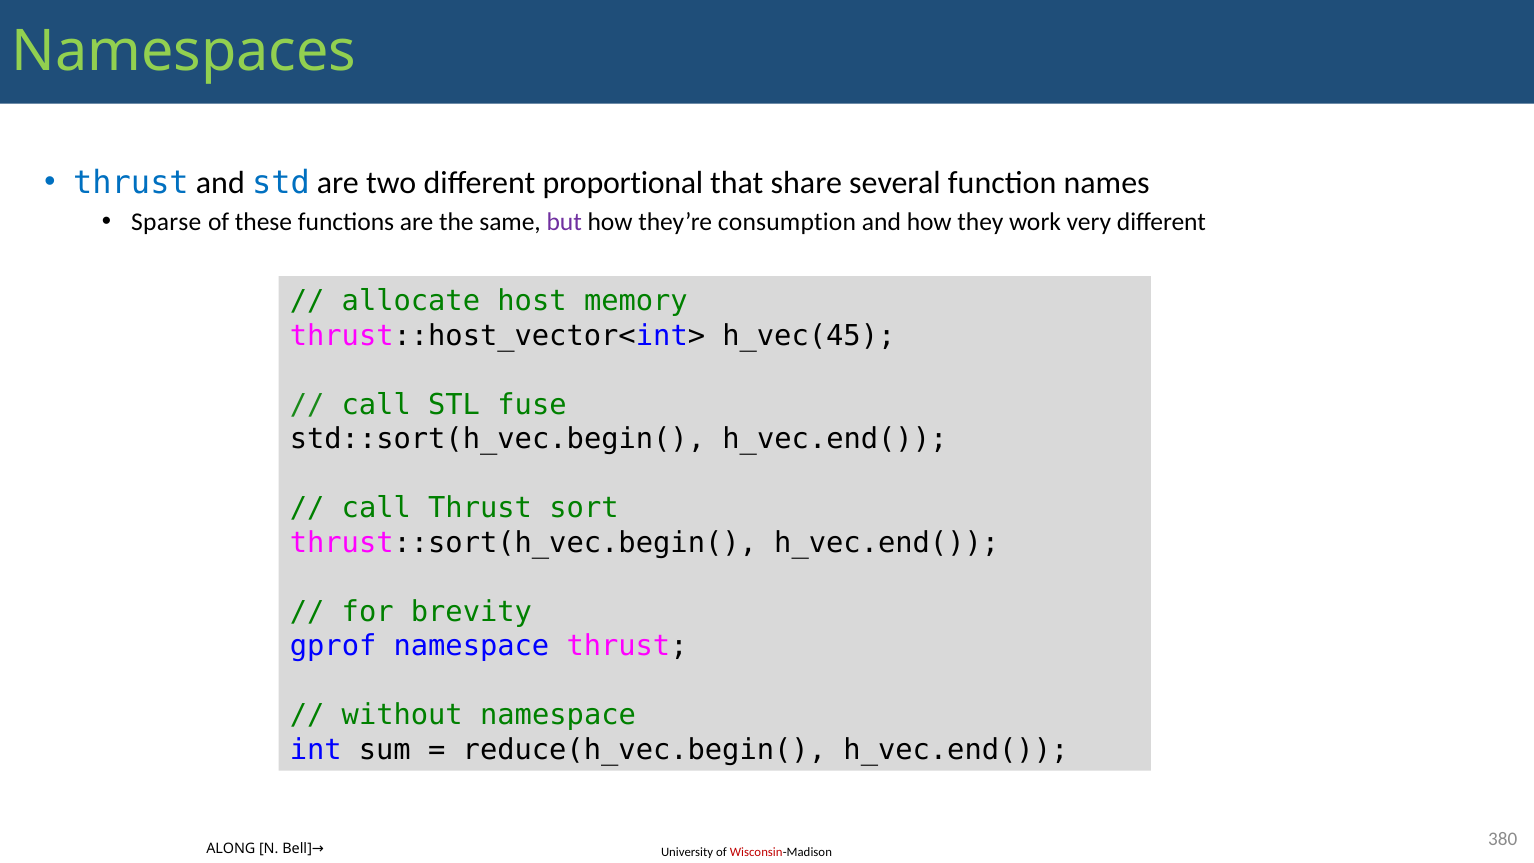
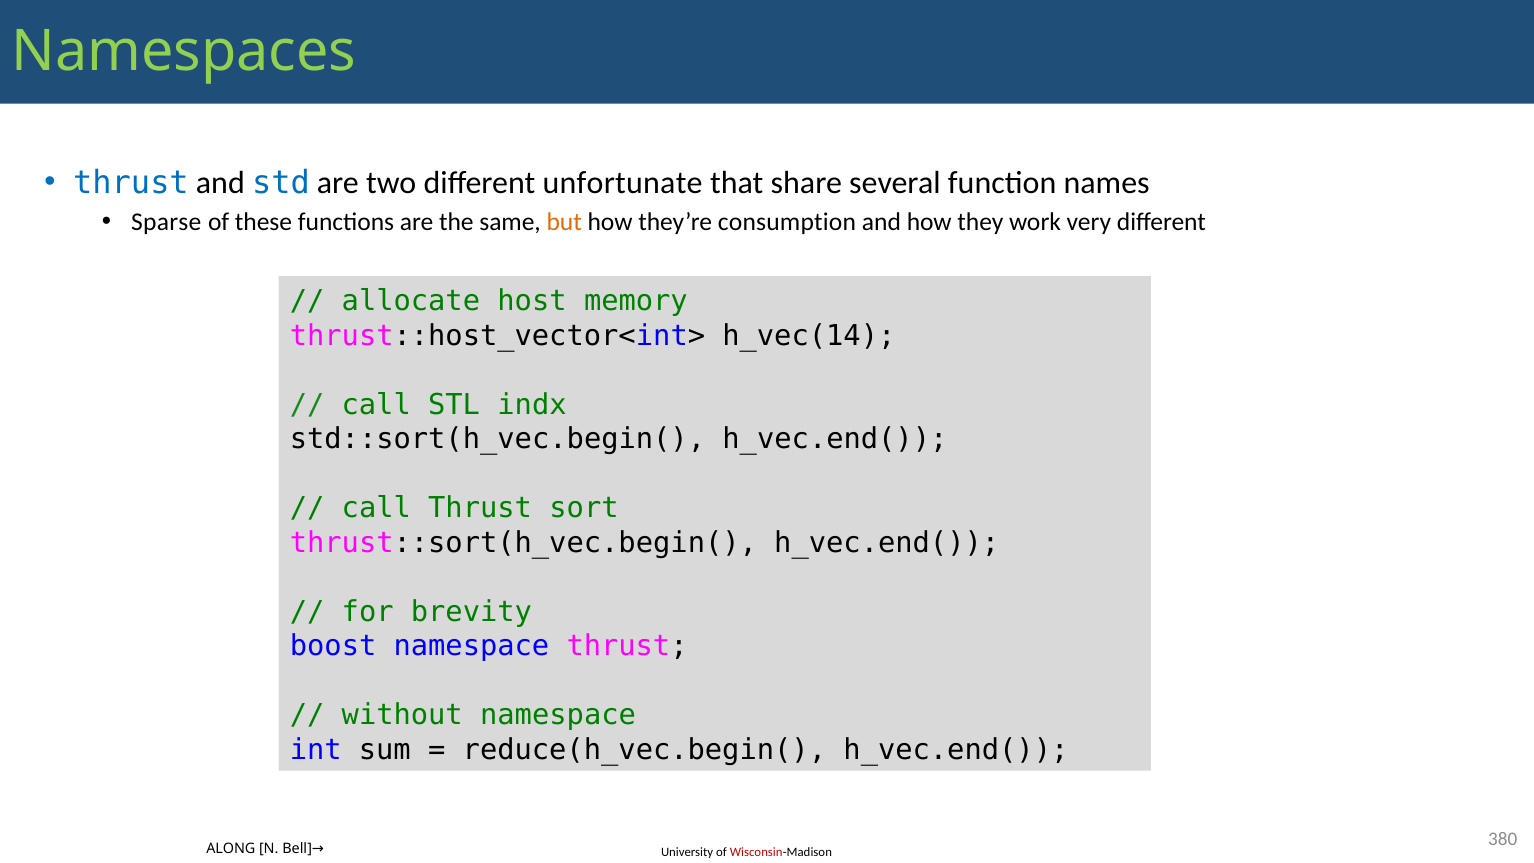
proportional: proportional -> unfortunate
but colour: purple -> orange
h_vec(45: h_vec(45 -> h_vec(14
fuse: fuse -> indx
gprof: gprof -> boost
